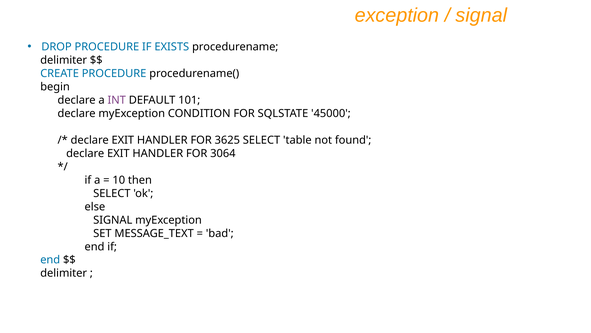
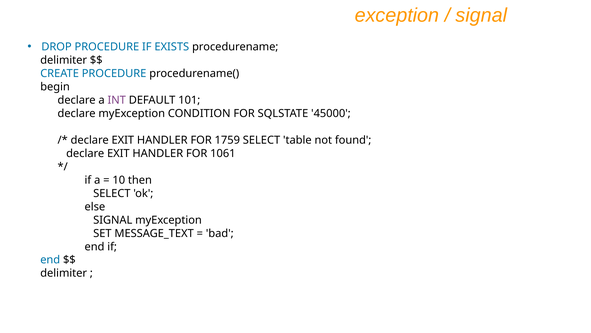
3625: 3625 -> 1759
3064: 3064 -> 1061
